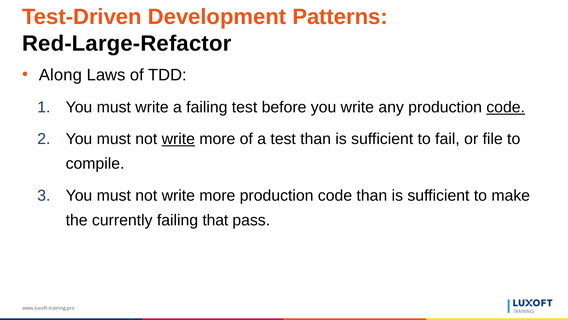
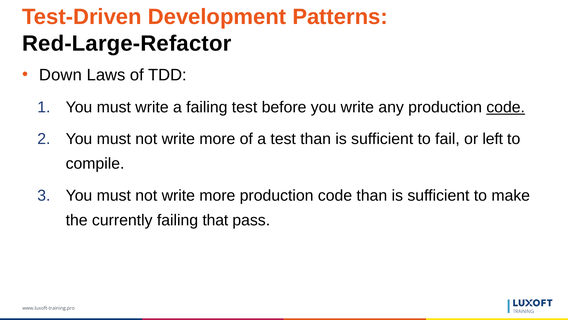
Along: Along -> Down
write at (178, 139) underline: present -> none
file: file -> left
